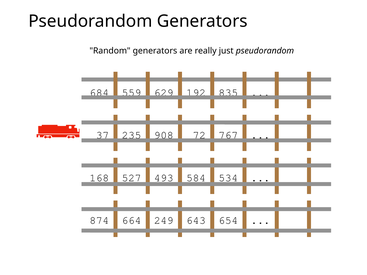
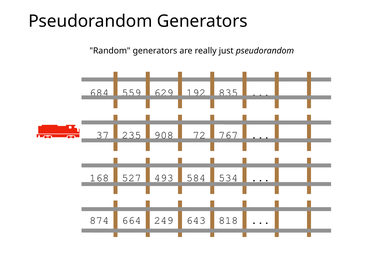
654: 654 -> 818
